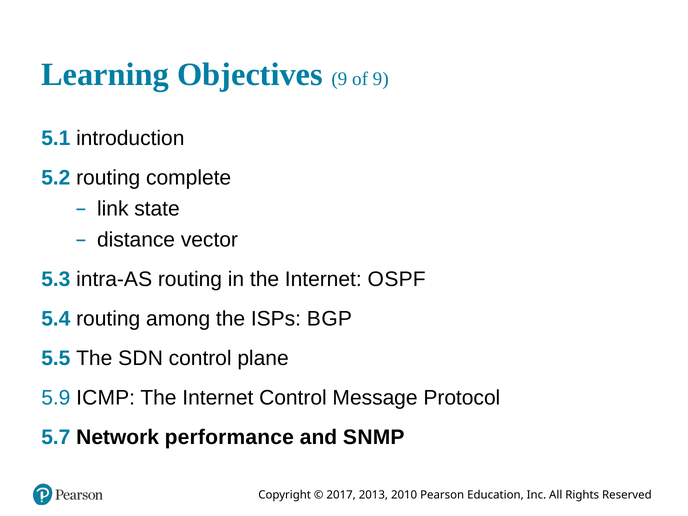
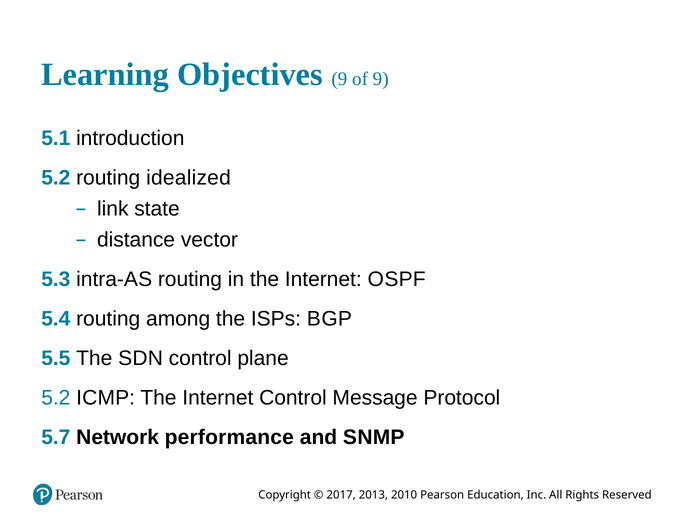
complete: complete -> idealized
5.9 at (56, 398): 5.9 -> 5.2
